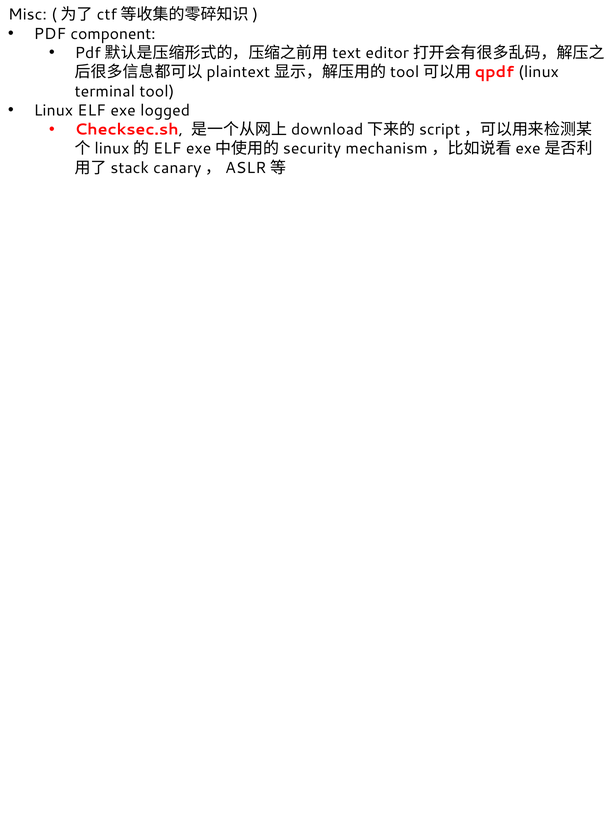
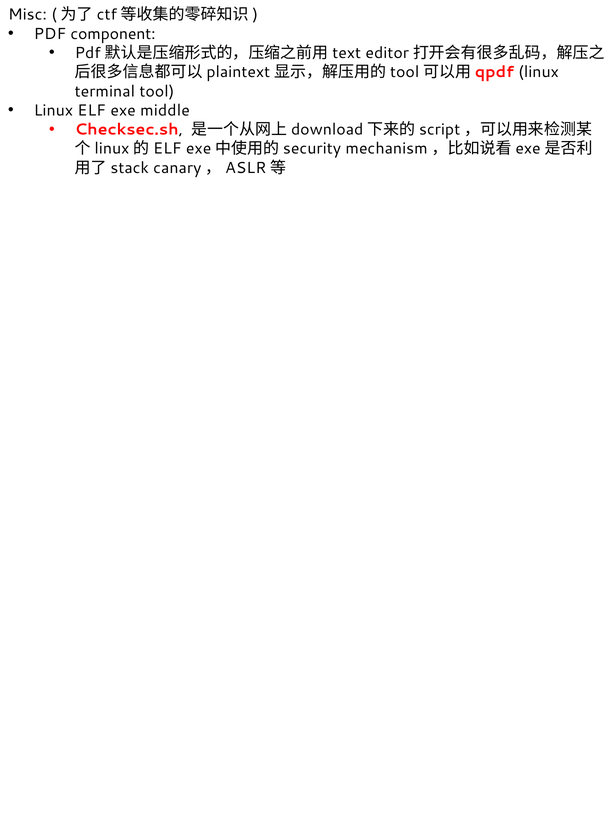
logged: logged -> middle
